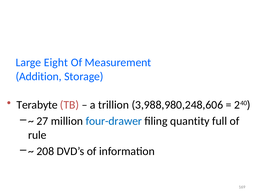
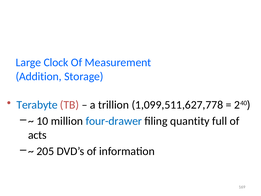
Eight: Eight -> Clock
Terabyte colour: black -> blue
3,988,980,248,606: 3,988,980,248,606 -> 1,099,511,627,778
27: 27 -> 10
rule: rule -> acts
208: 208 -> 205
